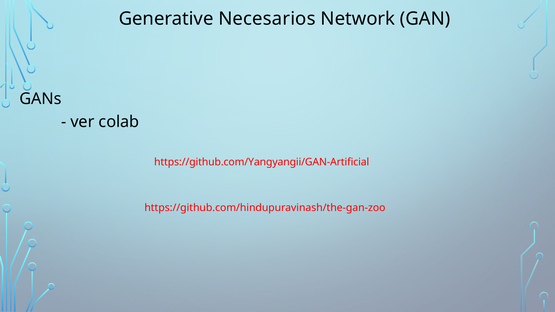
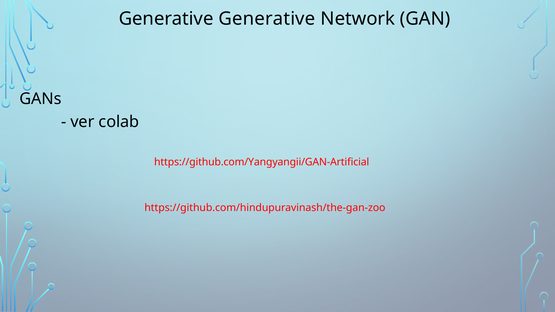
Generative Necesarios: Necesarios -> Generative
